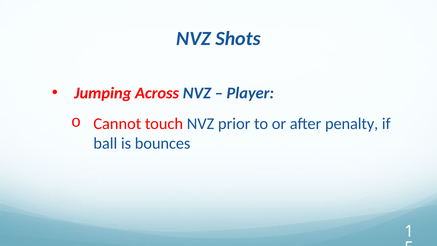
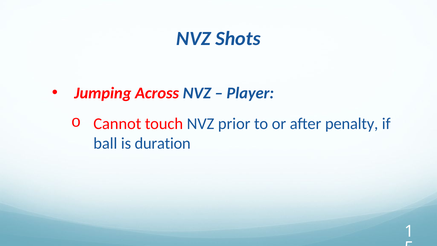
bounces: bounces -> duration
